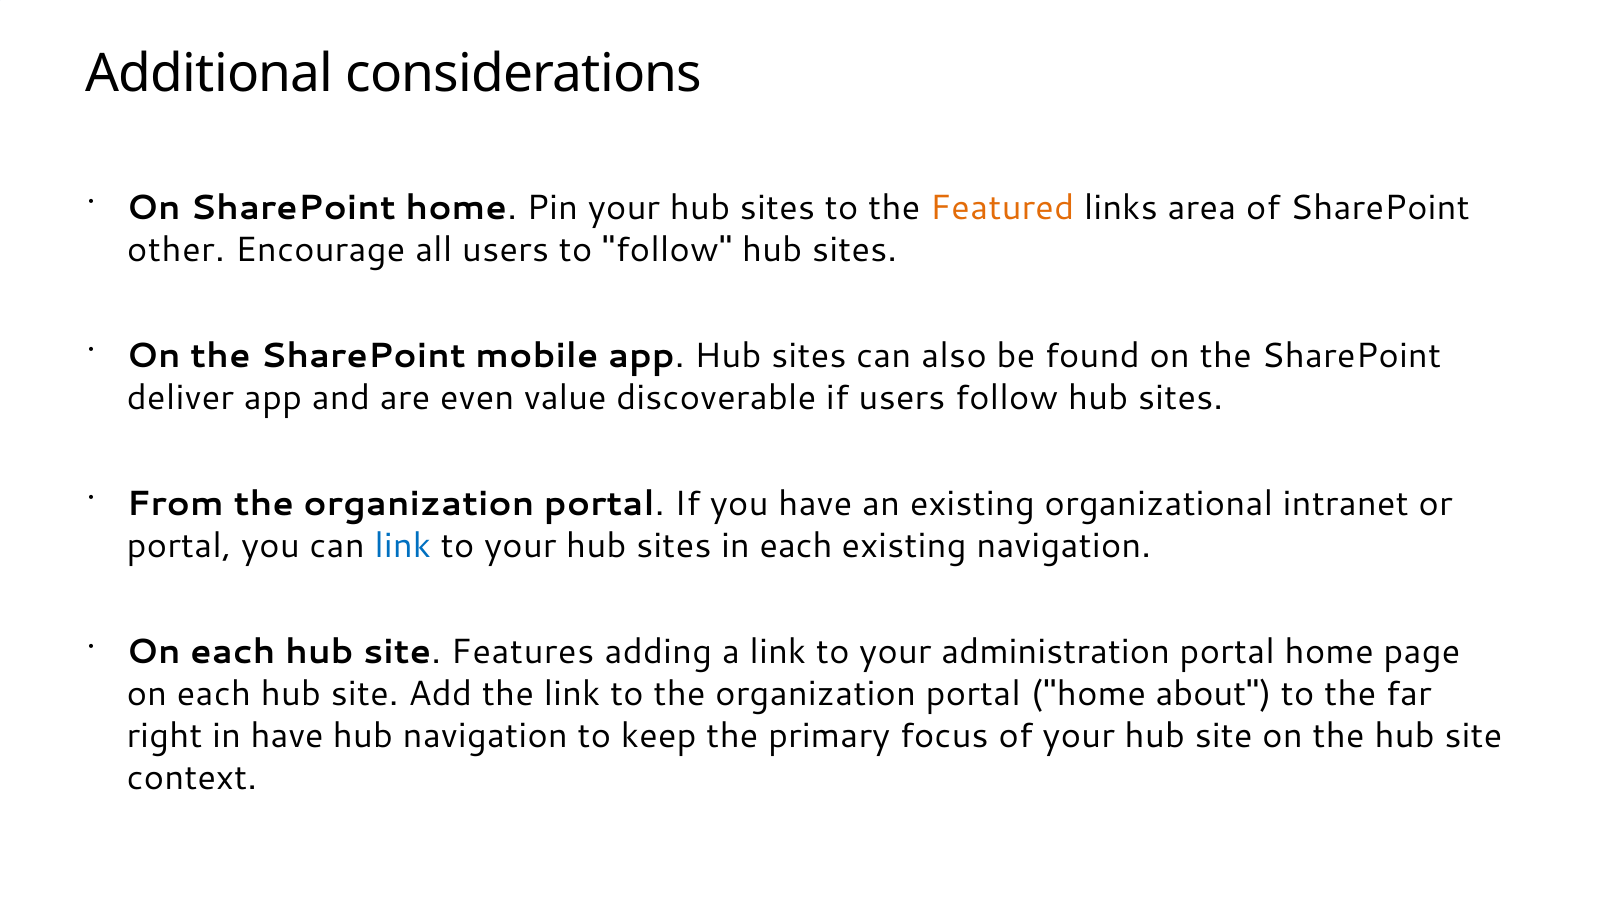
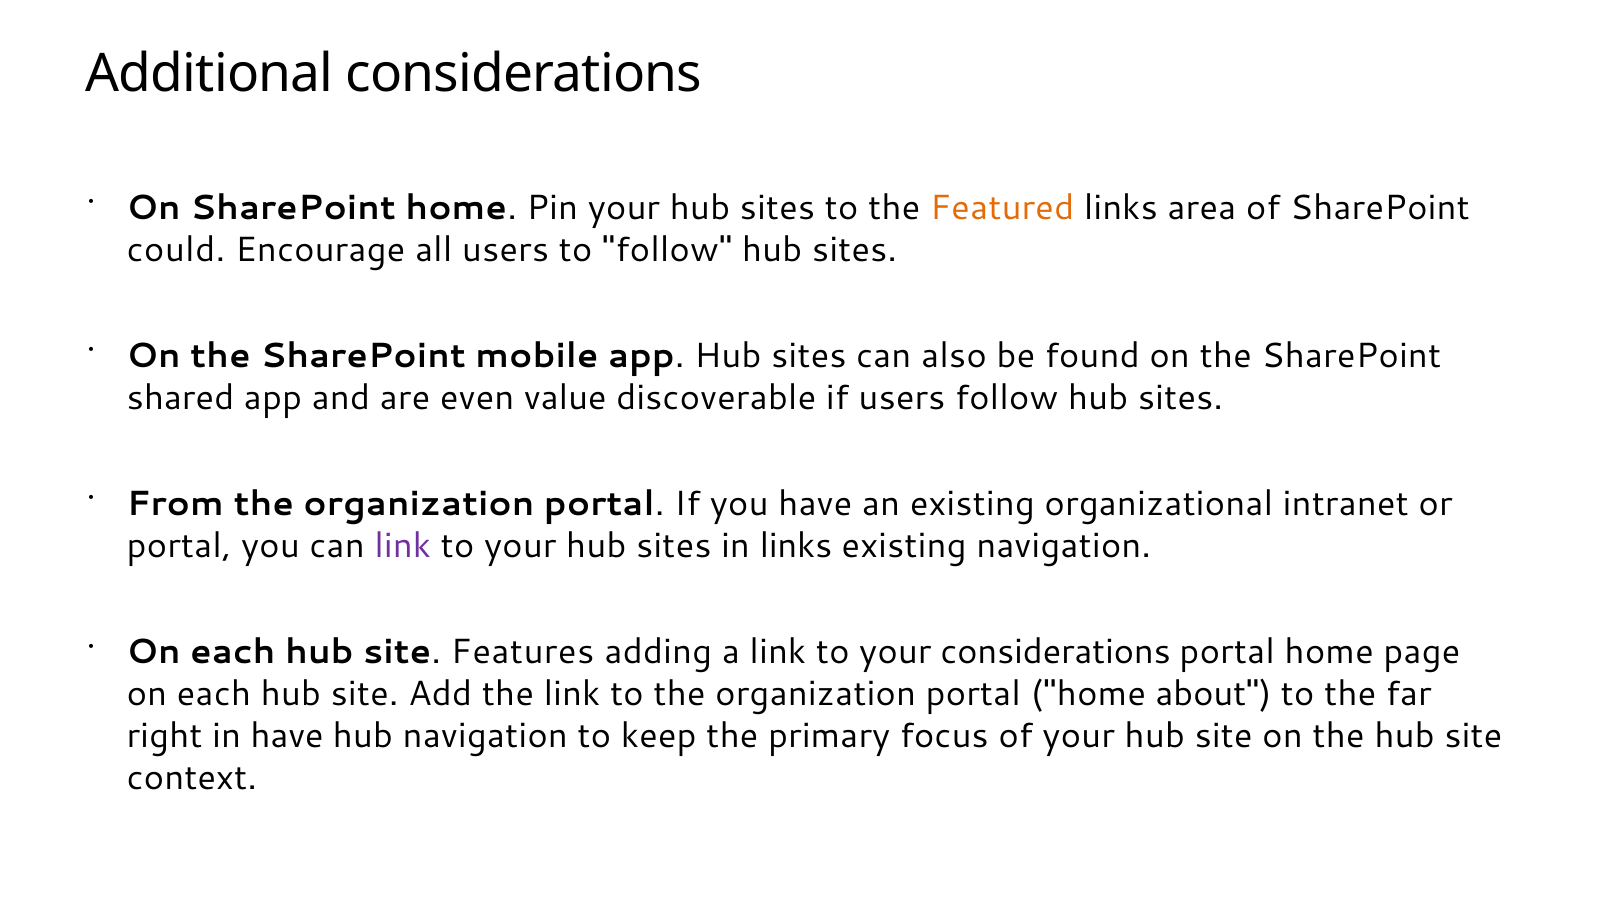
other: other -> could
deliver: deliver -> shared
link at (403, 546) colour: blue -> purple
in each: each -> links
your administration: administration -> considerations
